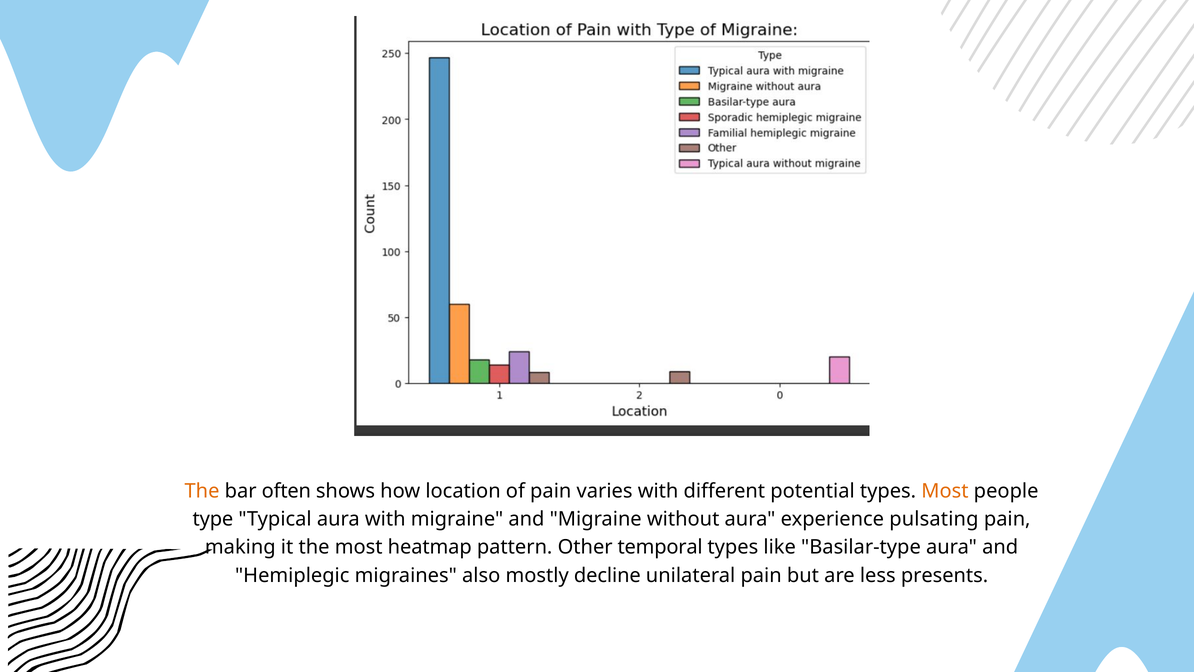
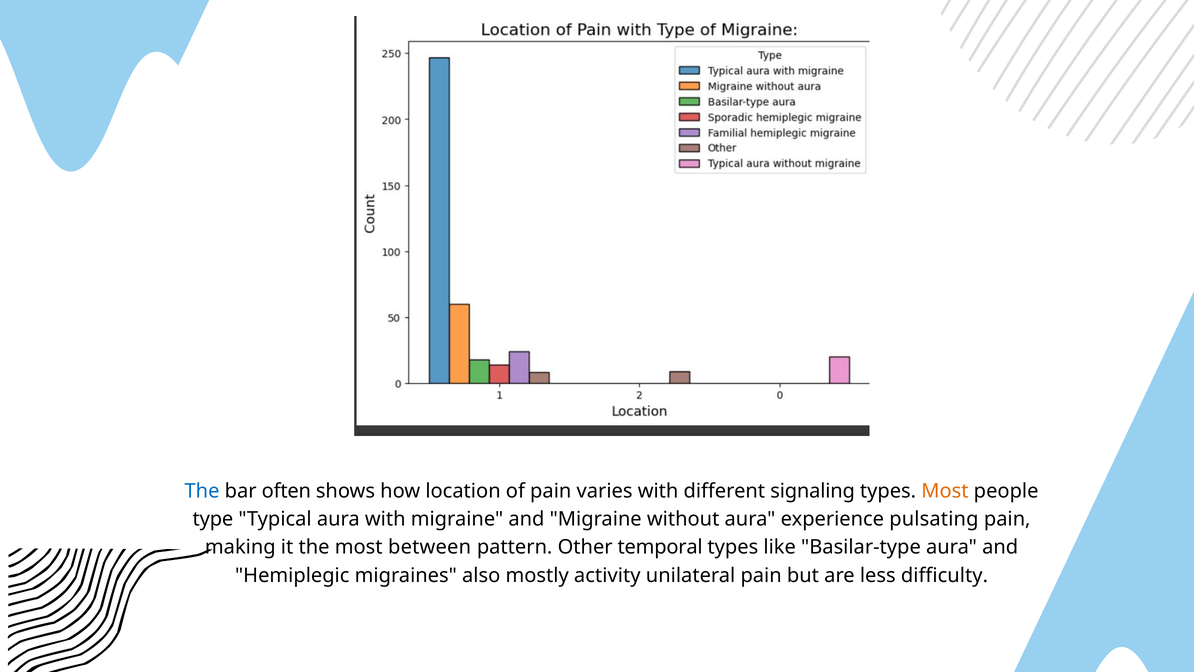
The at (202, 491) colour: orange -> blue
potential: potential -> signaling
heatmap: heatmap -> between
decline: decline -> activity
presents: presents -> difficulty
